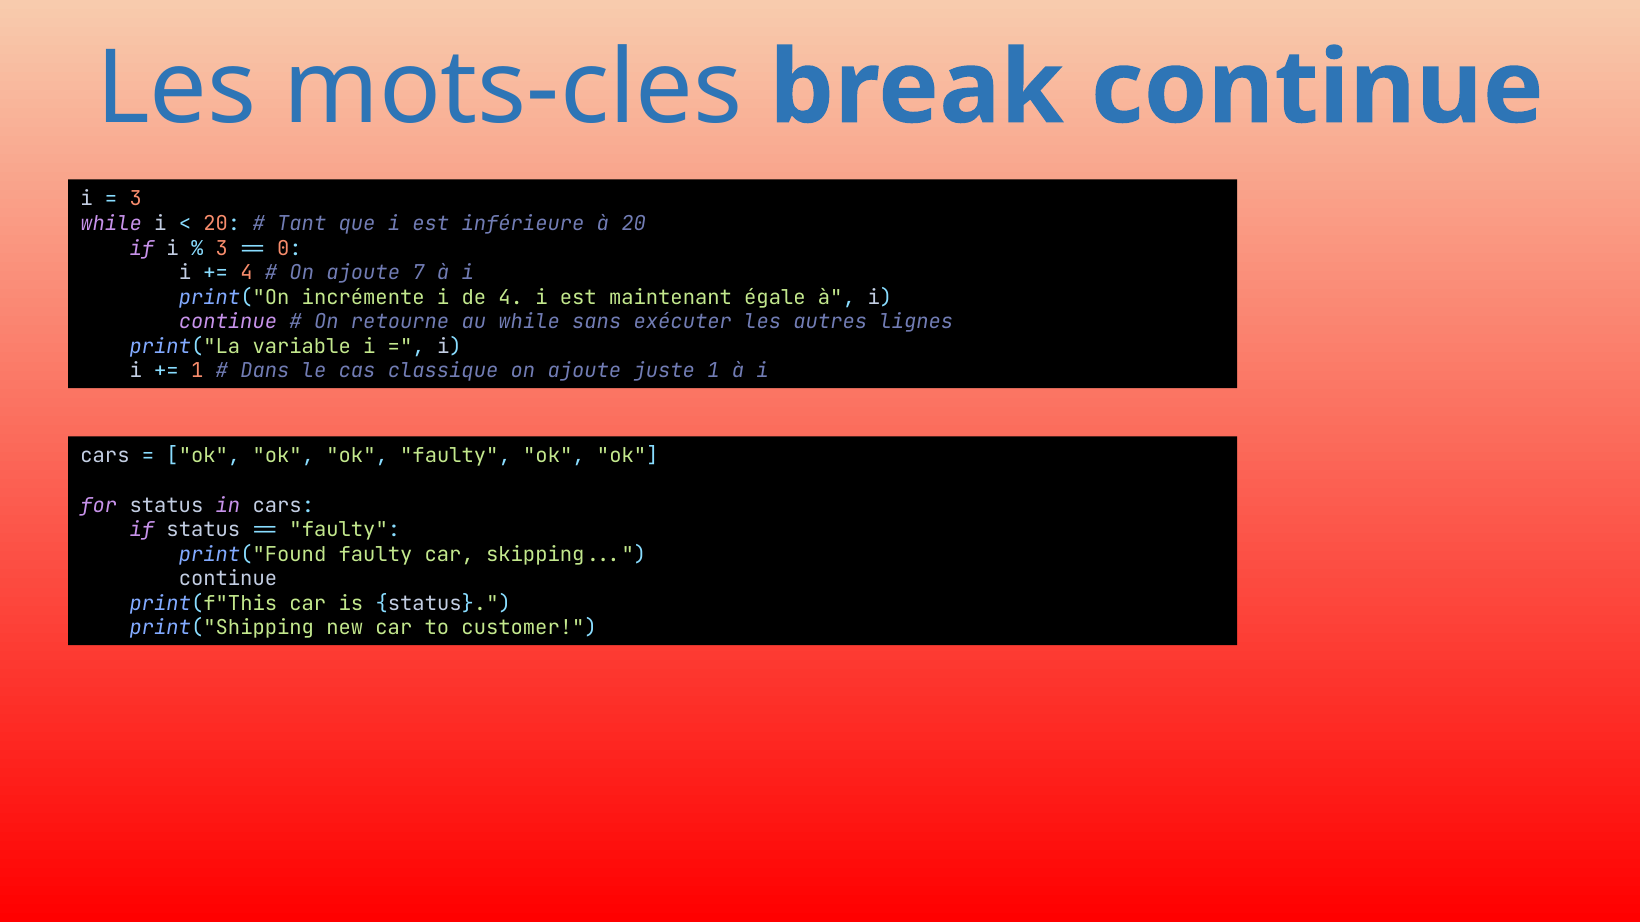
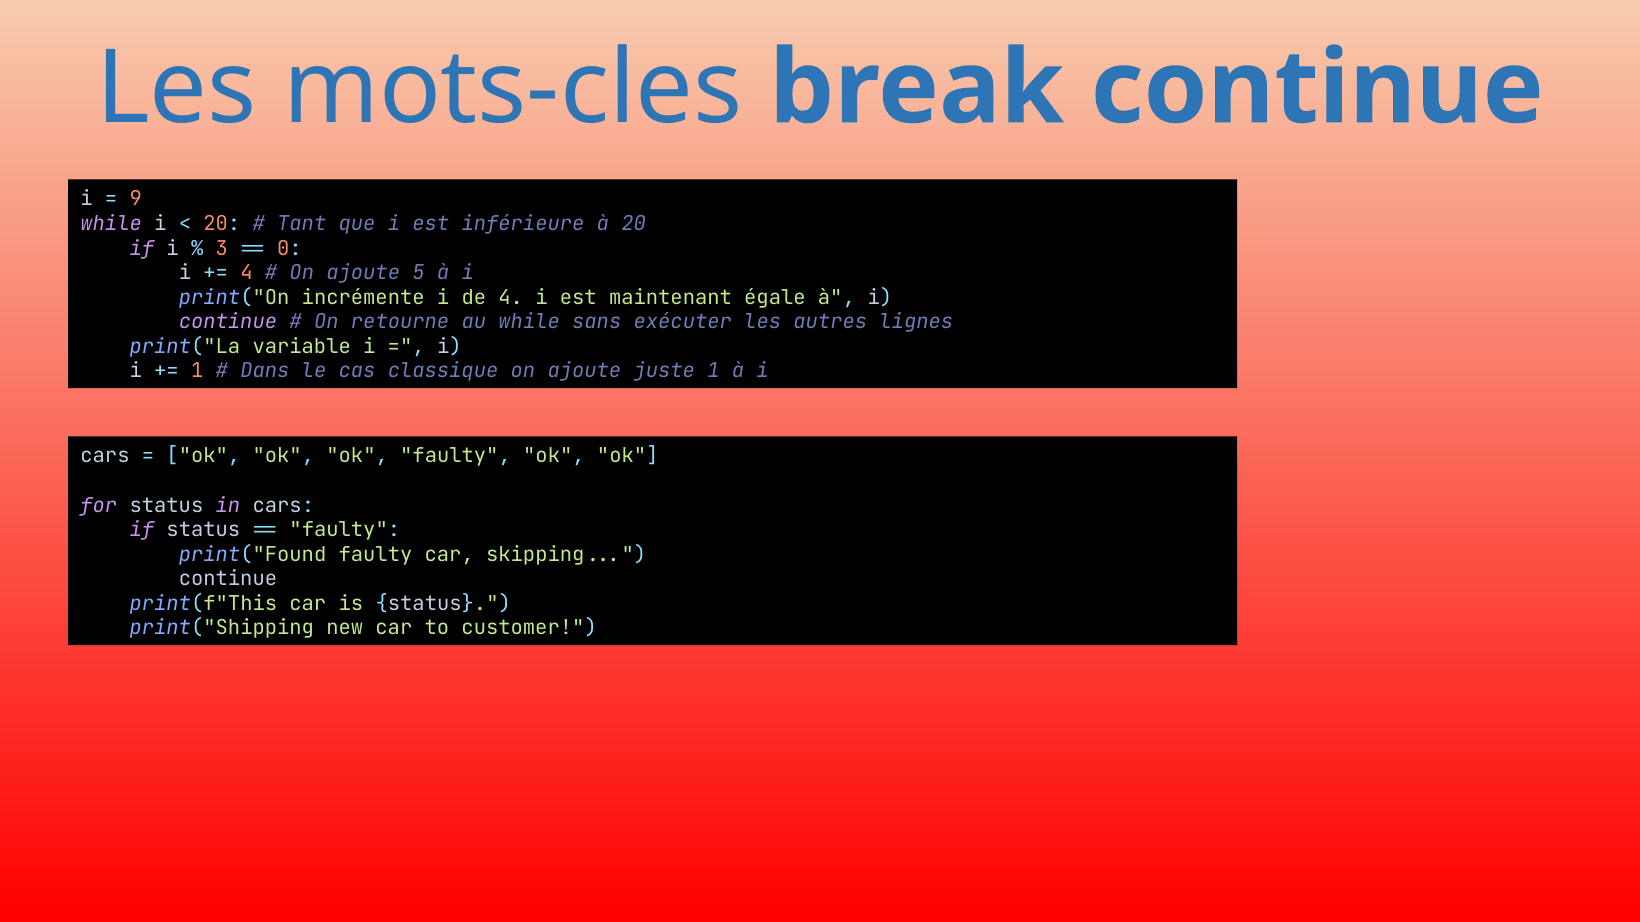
3 at (136, 199): 3 -> 9
7: 7 -> 5
